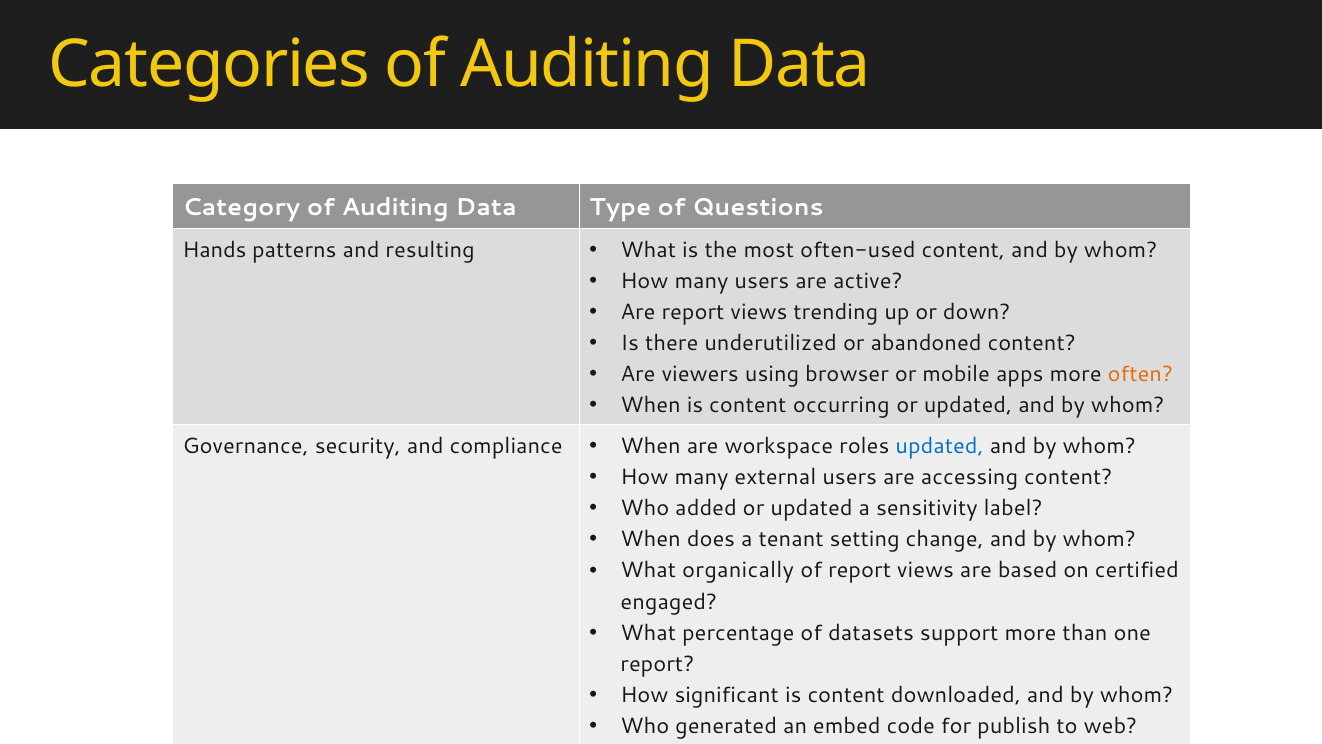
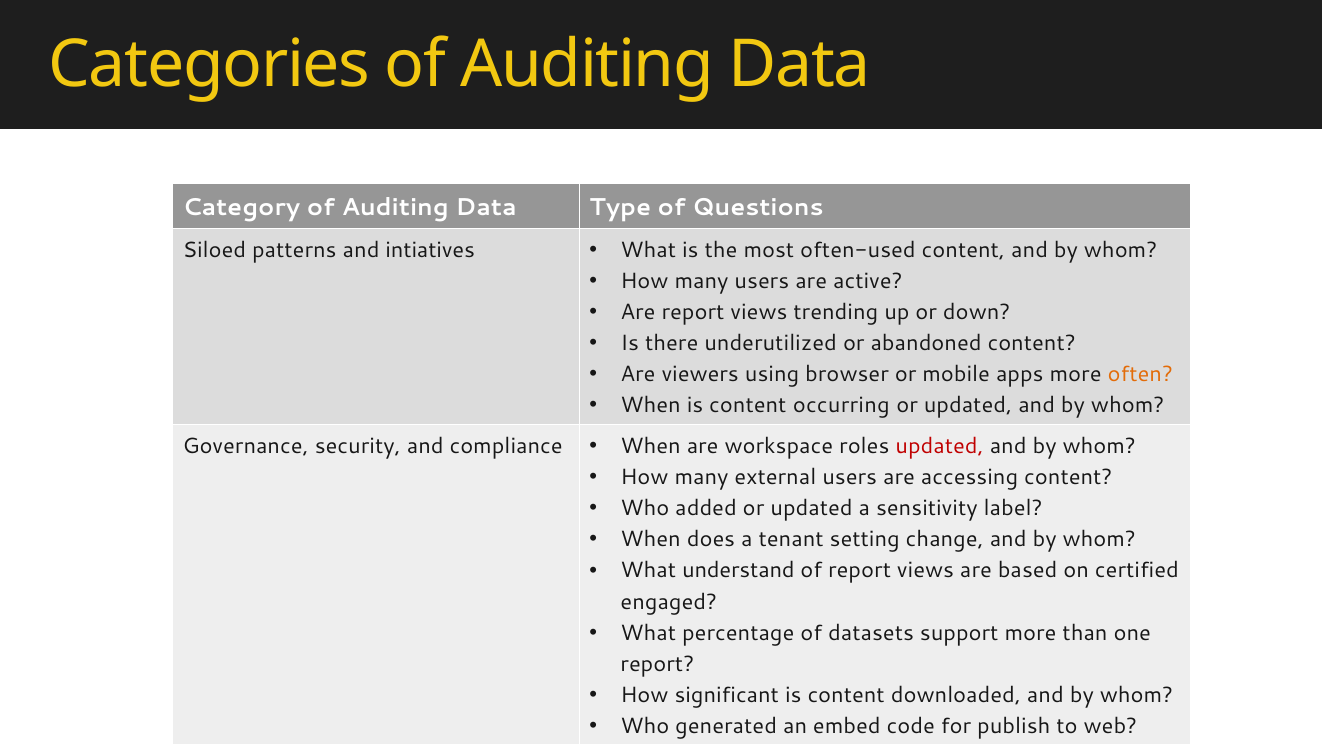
Hands: Hands -> Siloed
resulting: resulting -> intiatives
updated at (940, 446) colour: blue -> red
organically: organically -> understand
